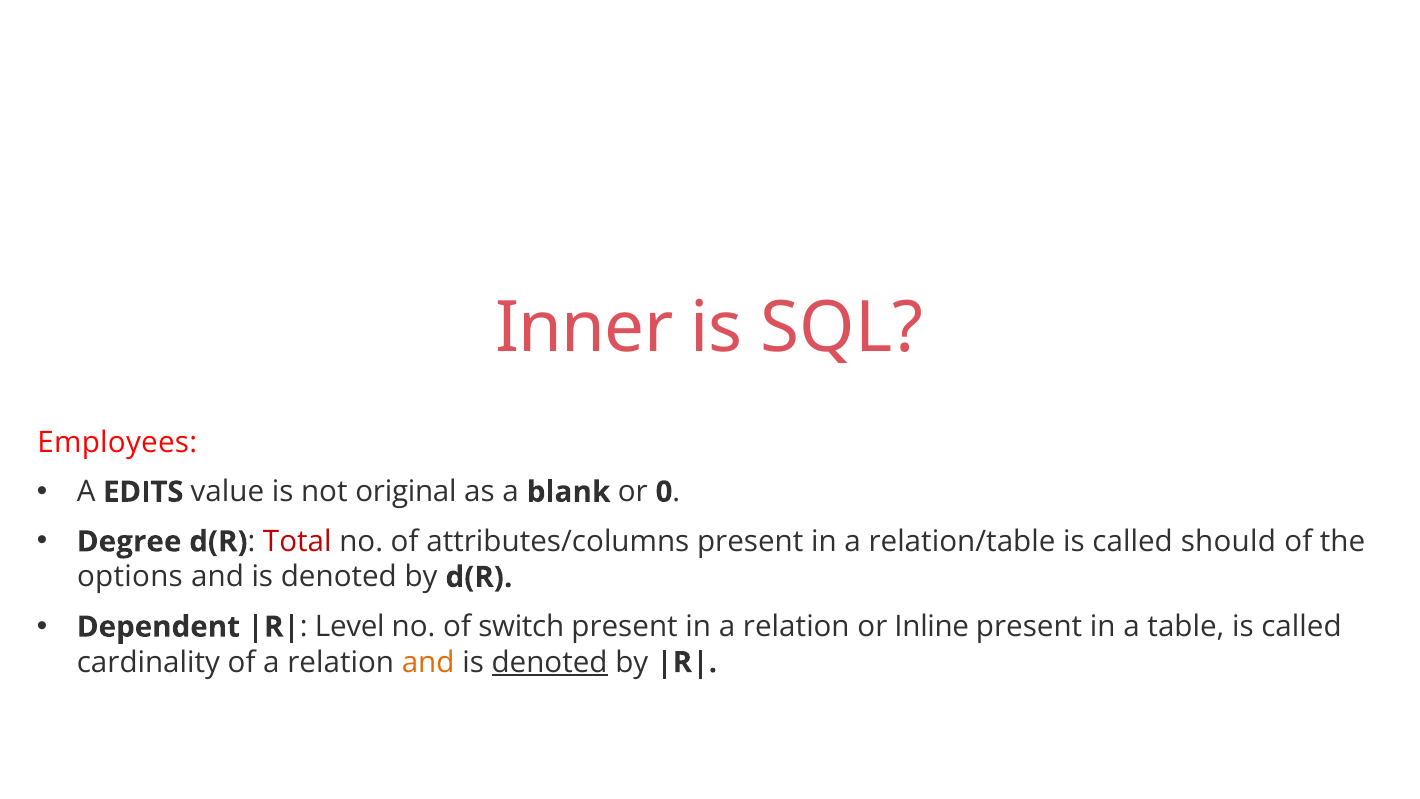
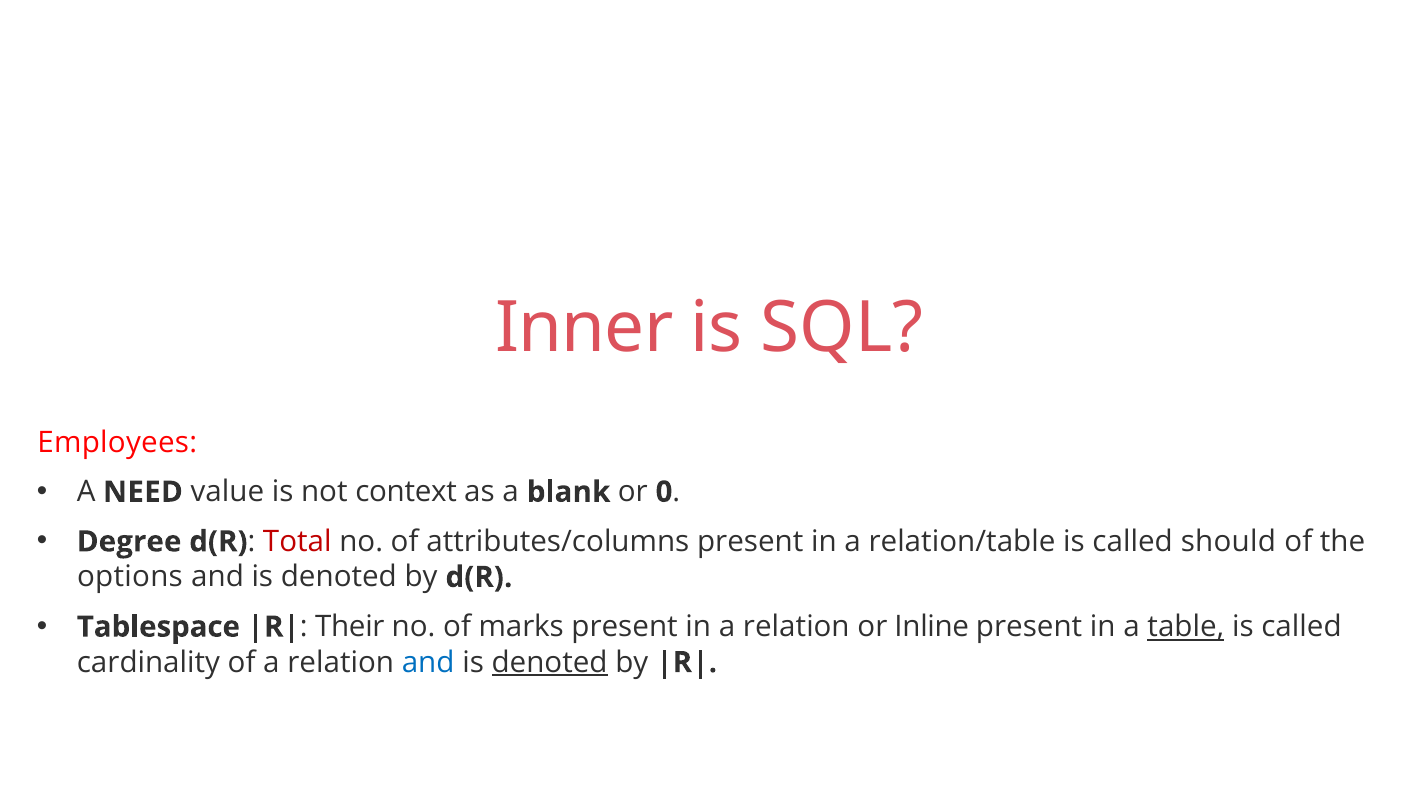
EDITS: EDITS -> NEED
original: original -> context
Dependent: Dependent -> Tablespace
Level: Level -> Their
switch: switch -> marks
table underline: none -> present
and at (428, 662) colour: orange -> blue
